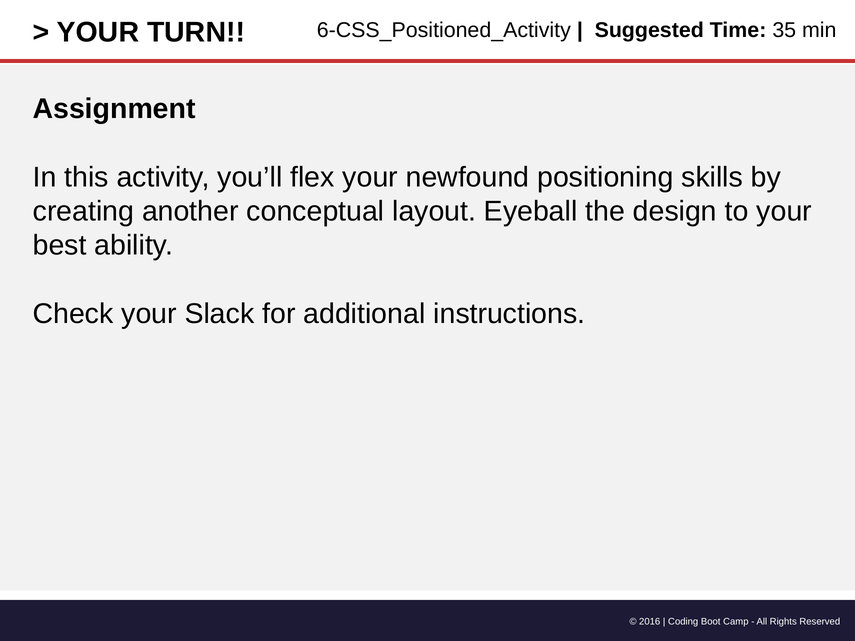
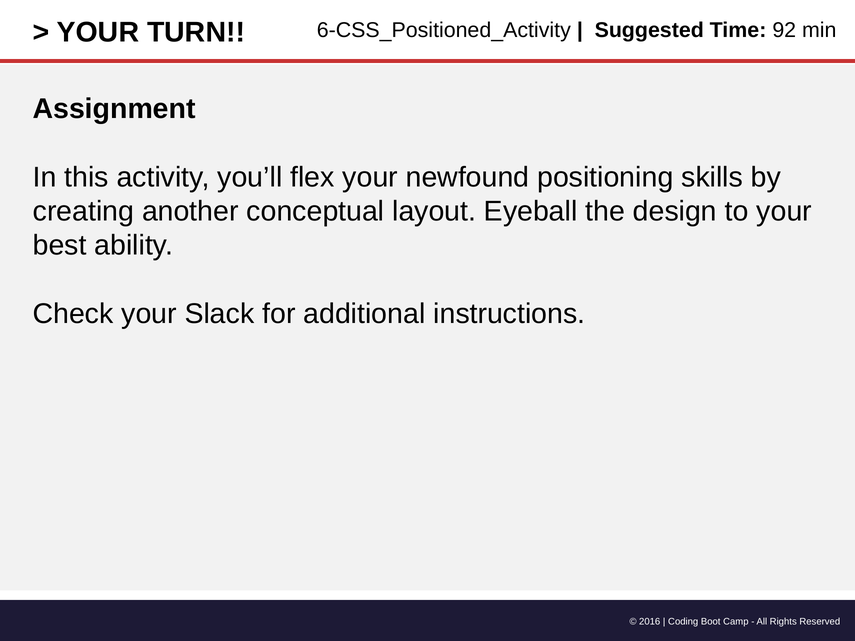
35: 35 -> 92
